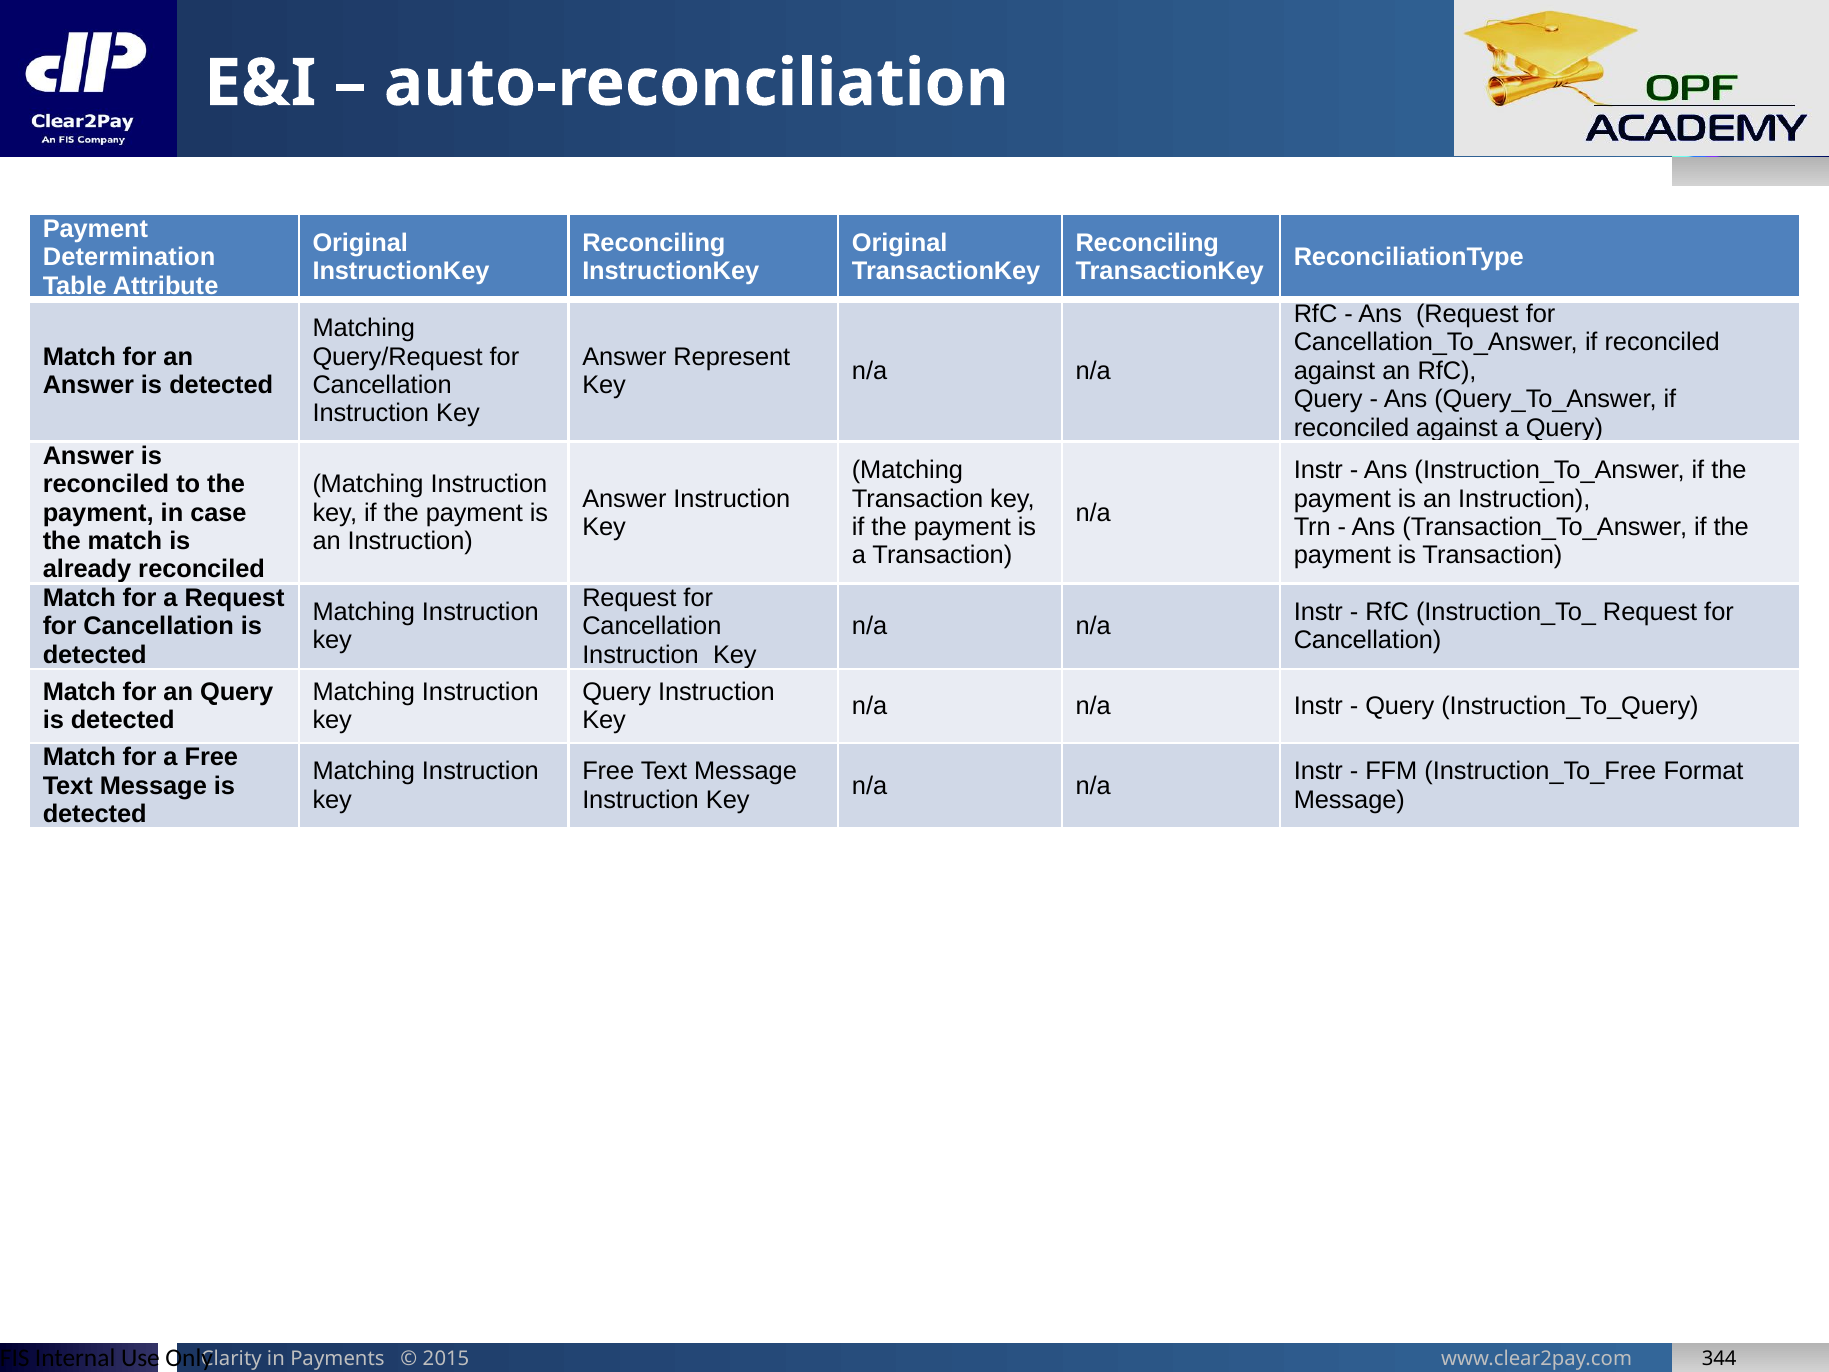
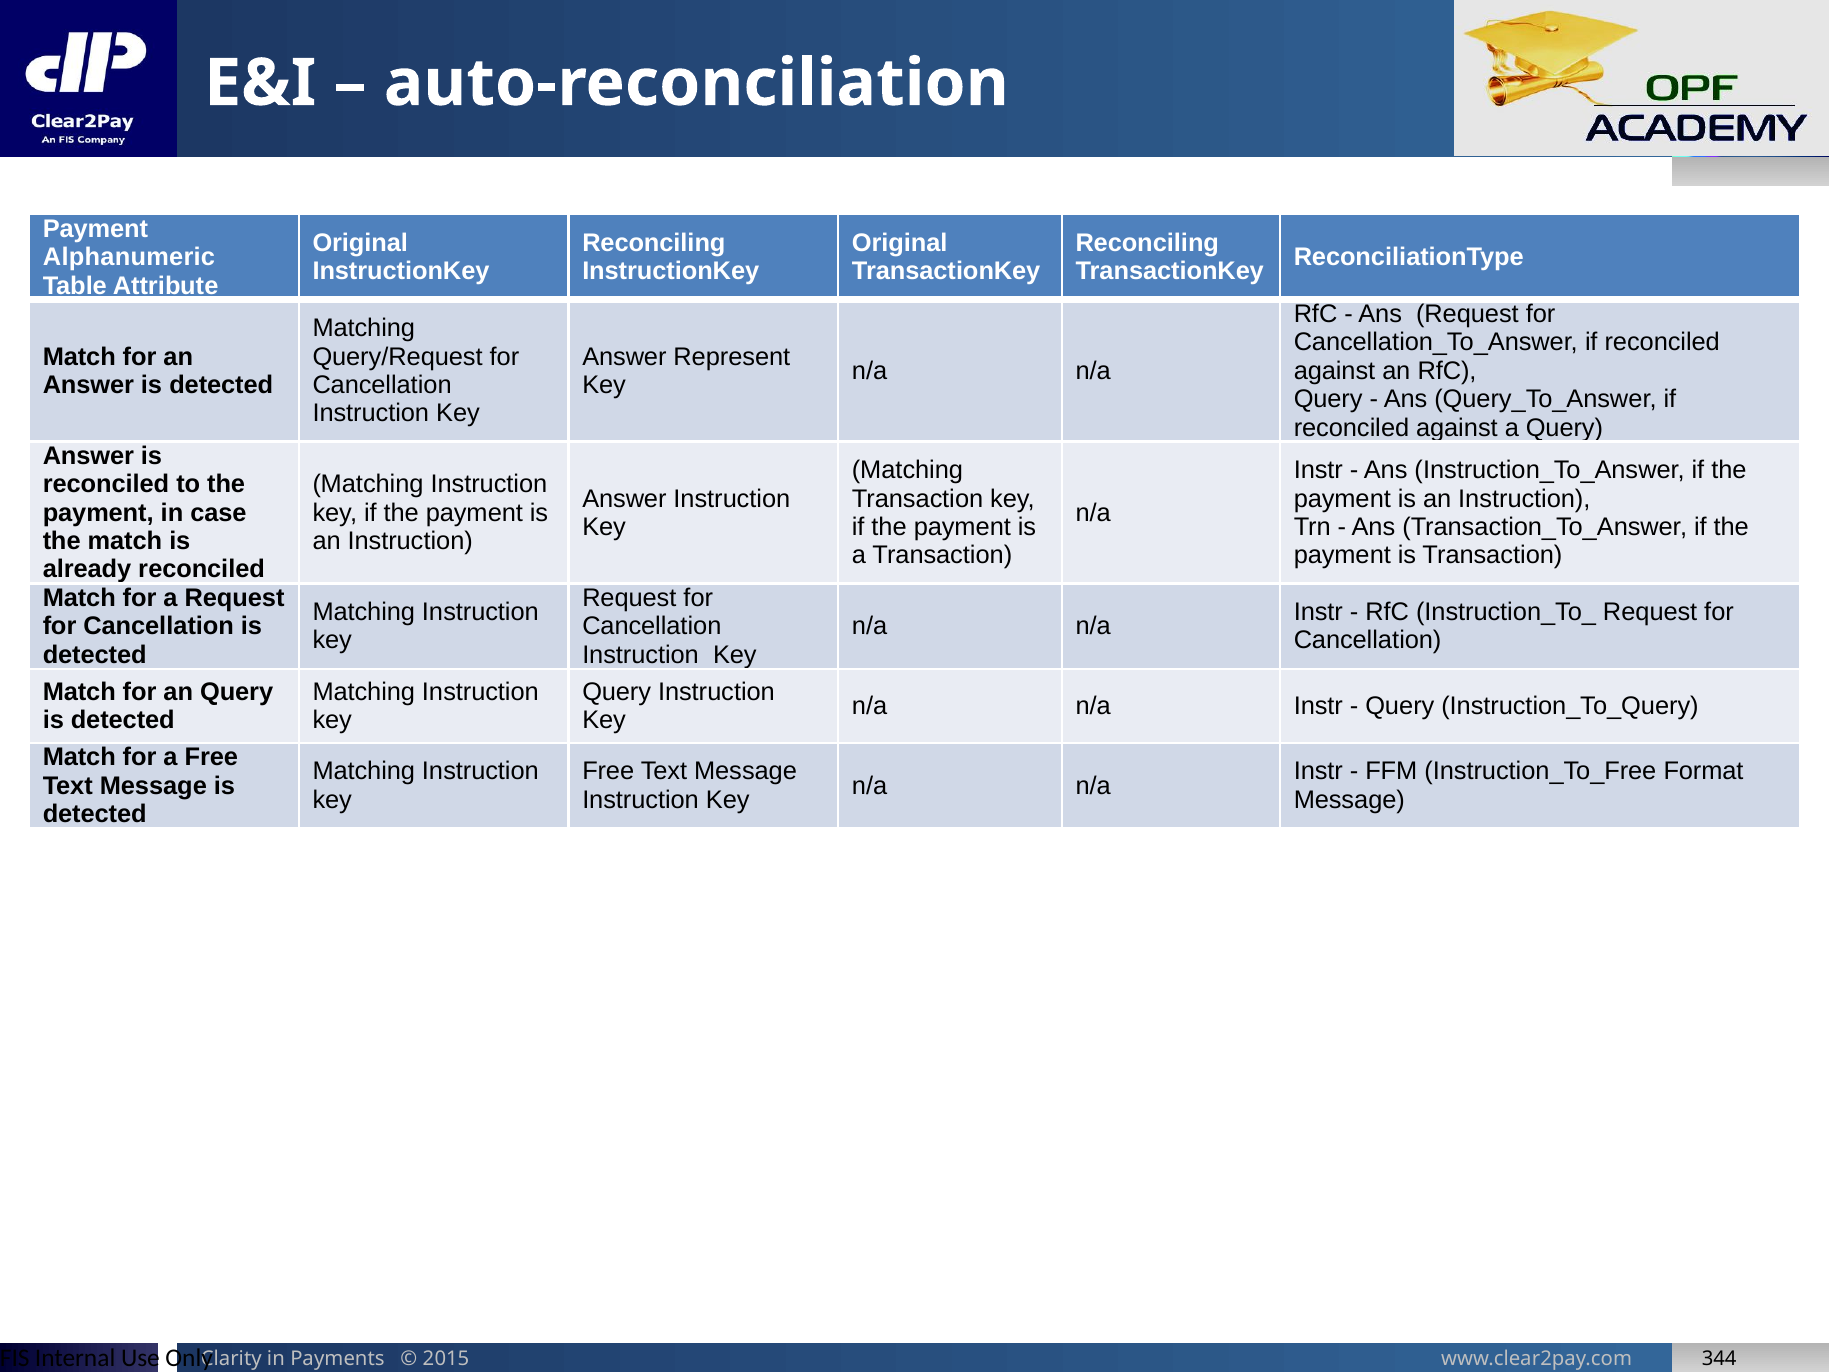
Determination: Determination -> Alphanumeric
